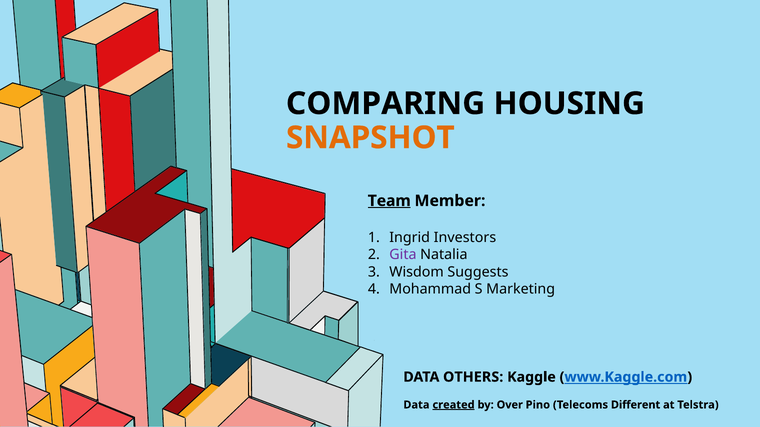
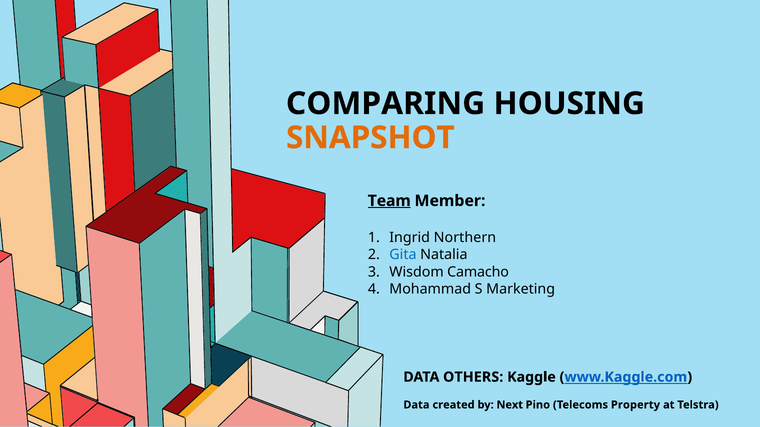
Investors: Investors -> Northern
Gita colour: purple -> blue
Suggests: Suggests -> Camacho
created underline: present -> none
Over: Over -> Next
Different: Different -> Property
